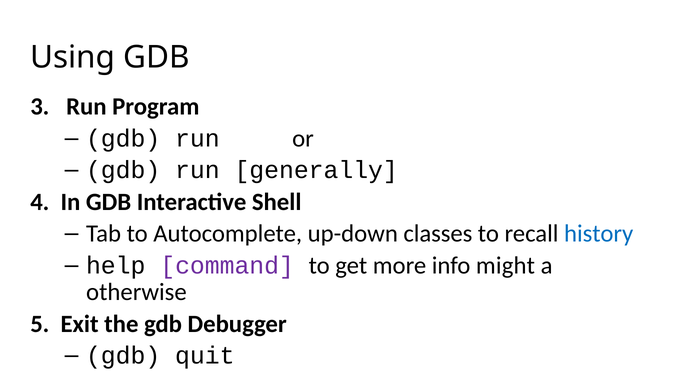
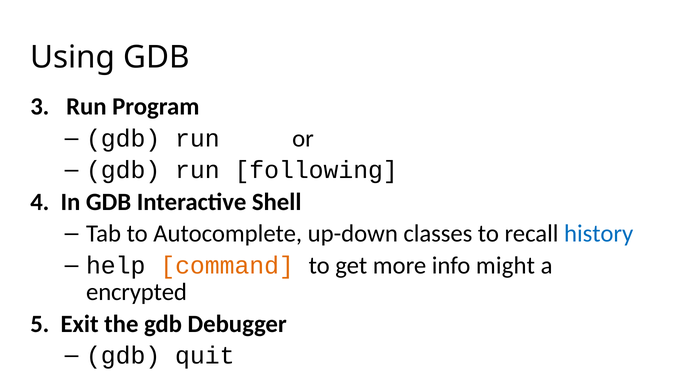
generally: generally -> following
command colour: purple -> orange
otherwise: otherwise -> encrypted
